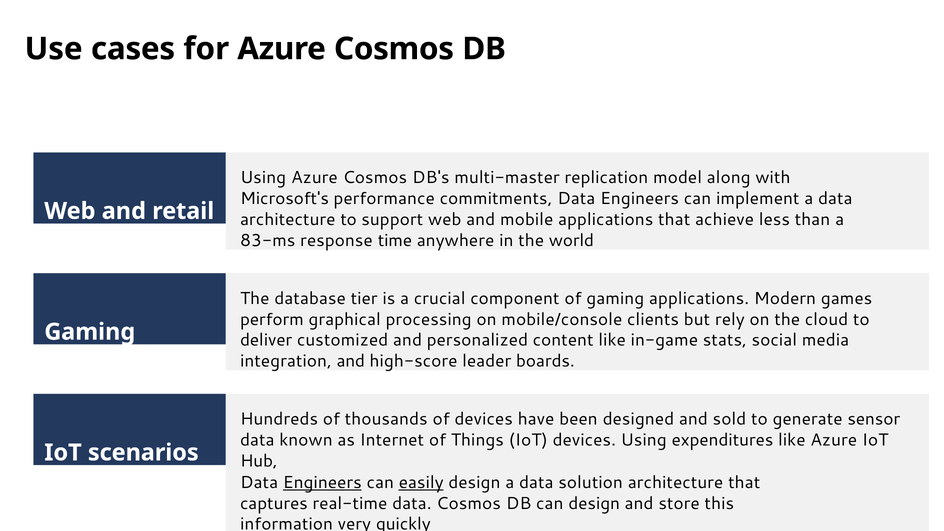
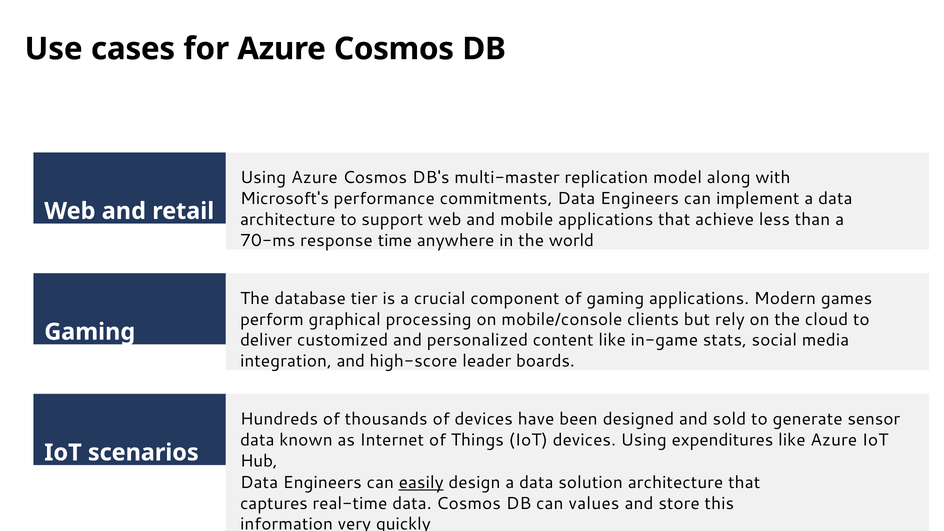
83-ms: 83-ms -> 70-ms
Engineers at (322, 482) underline: present -> none
can design: design -> values
